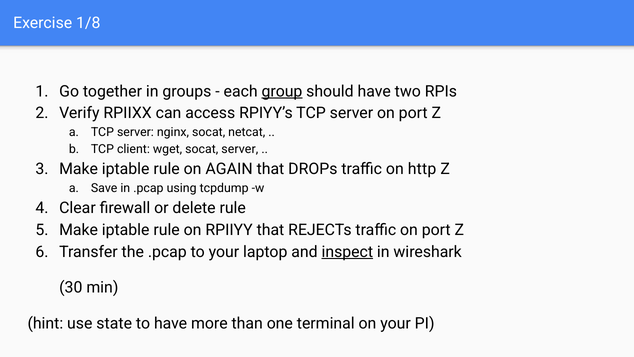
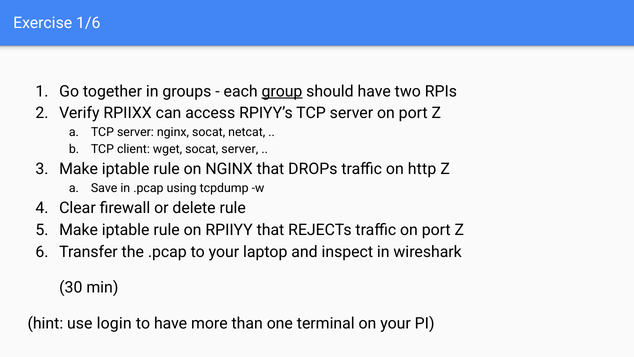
1/8: 1/8 -> 1/6
on AGAIN: AGAIN -> NGINX
inspect underline: present -> none
state: state -> login
